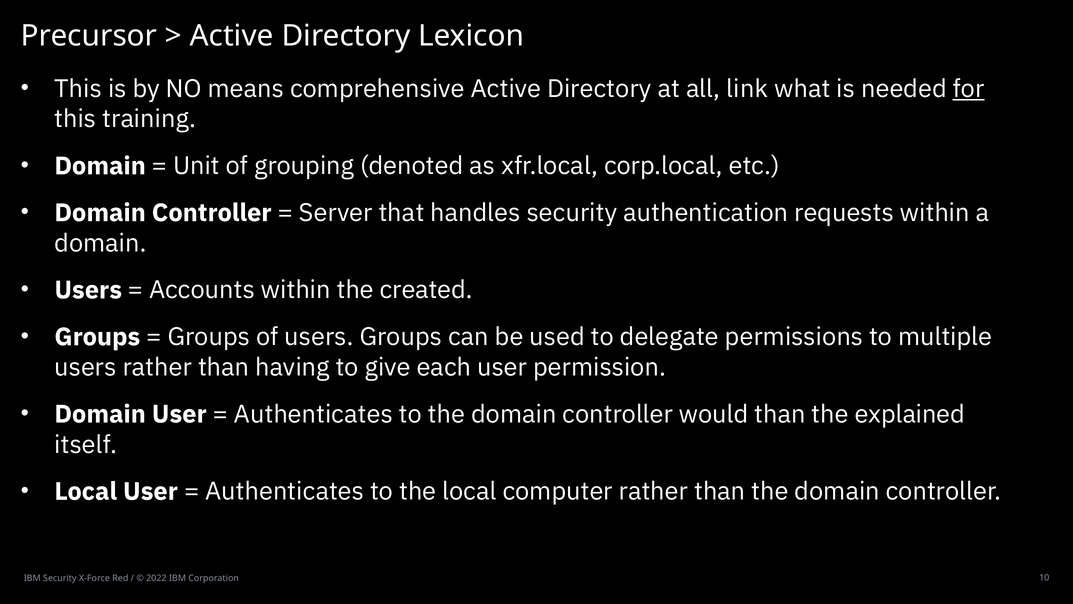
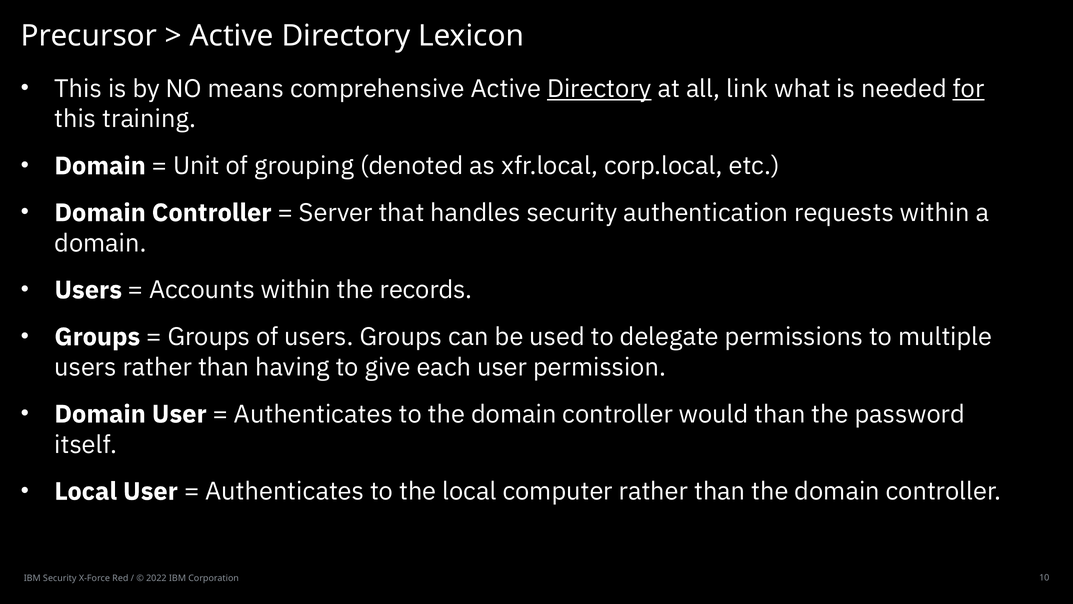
Directory at (599, 89) underline: none -> present
created: created -> records
explained: explained -> password
